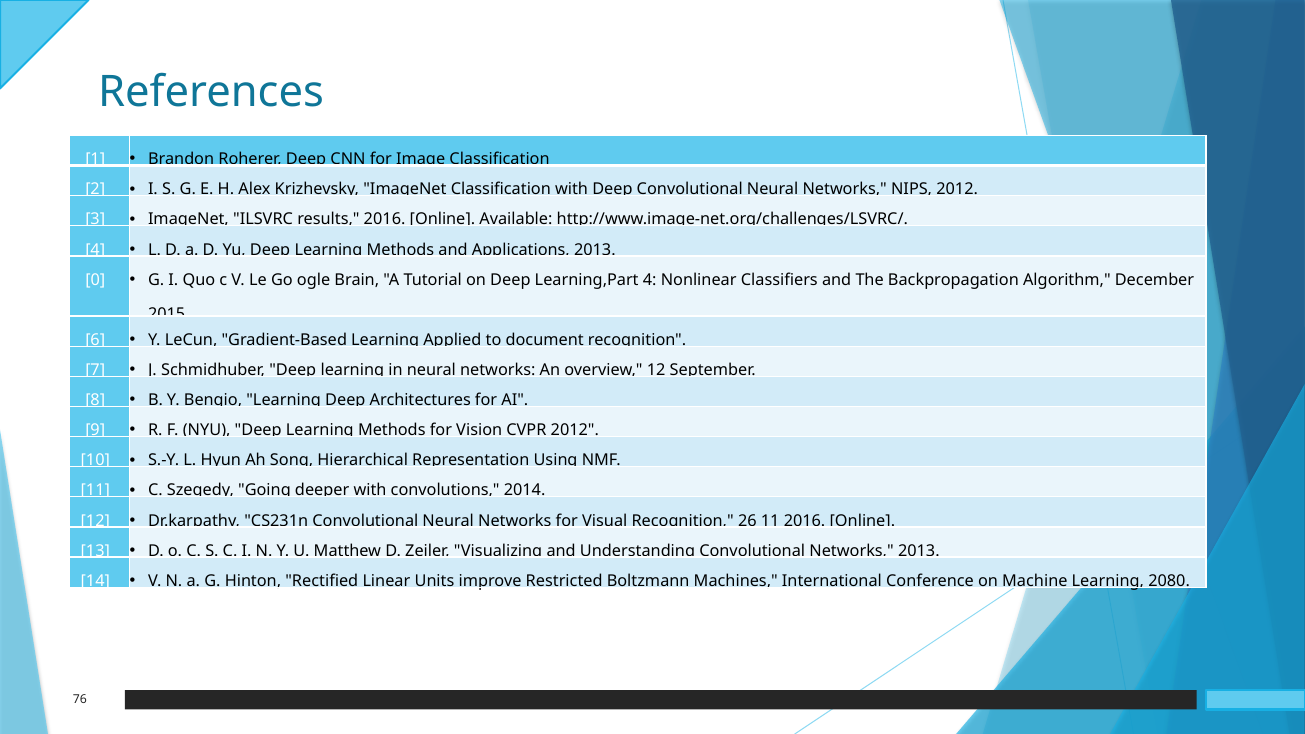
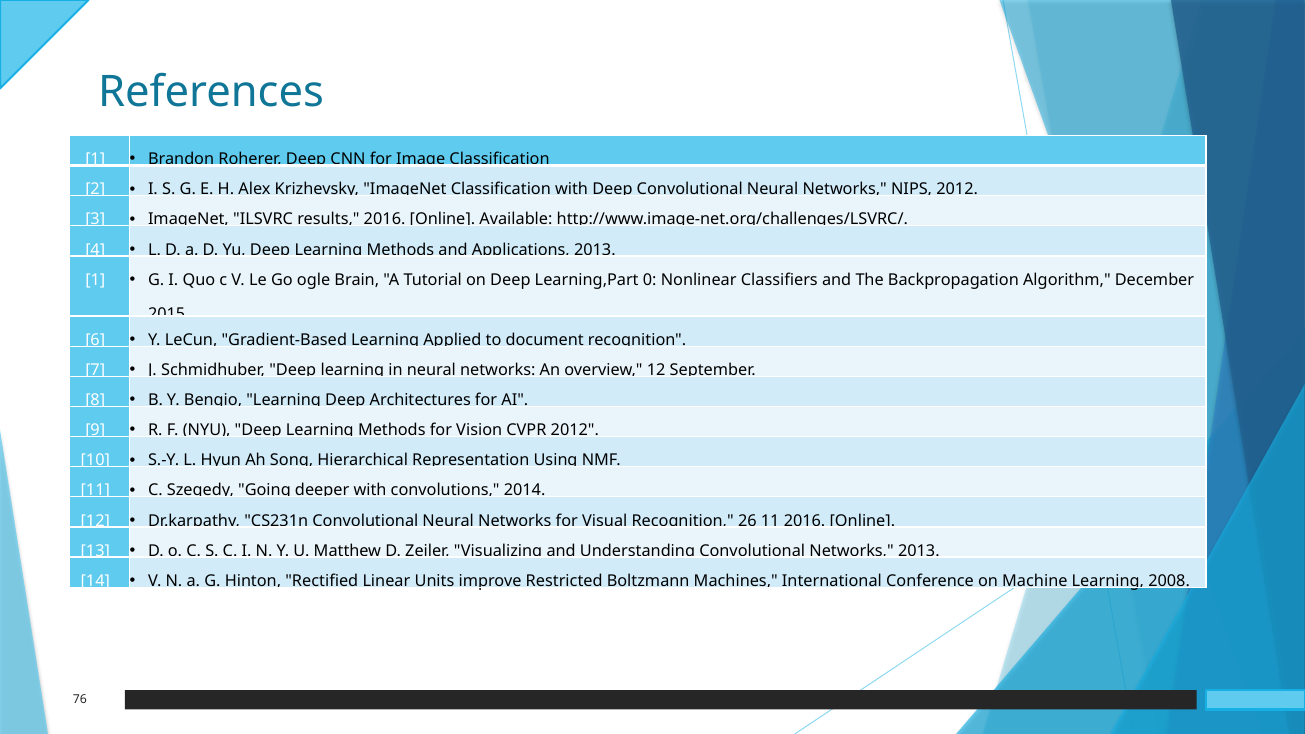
0 at (95, 280): 0 -> 1
Learning,Part 4: 4 -> 0
2080: 2080 -> 2008
